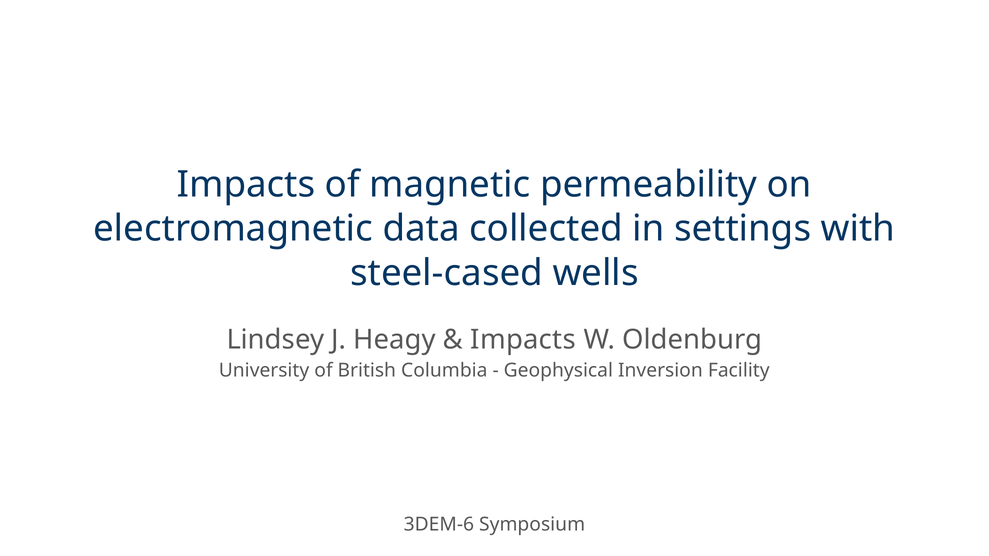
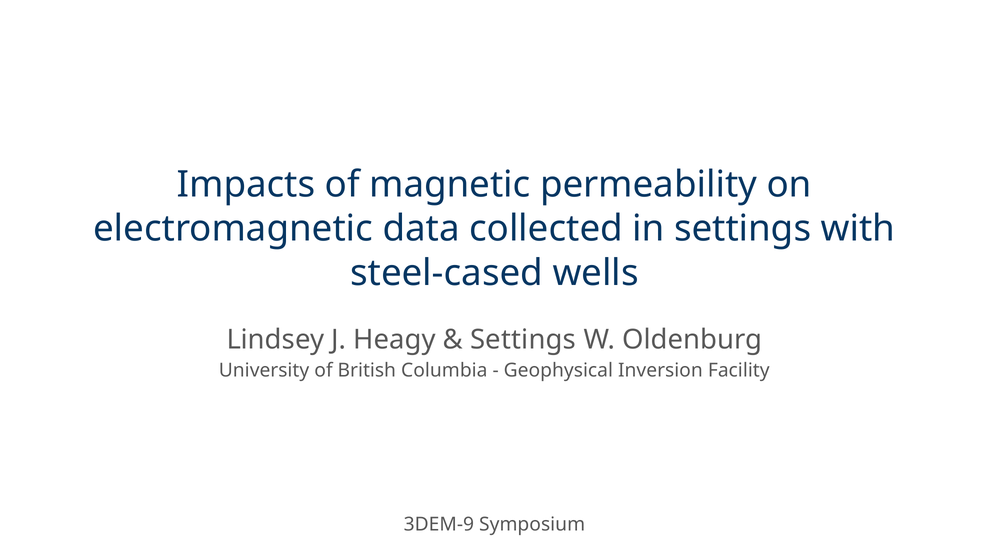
Impacts at (523, 340): Impacts -> Settings
3DEM-6: 3DEM-6 -> 3DEM-9
